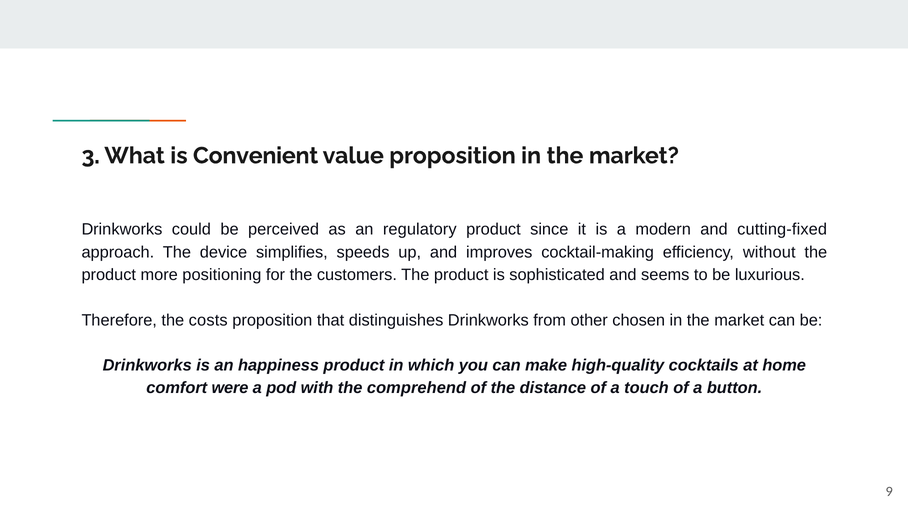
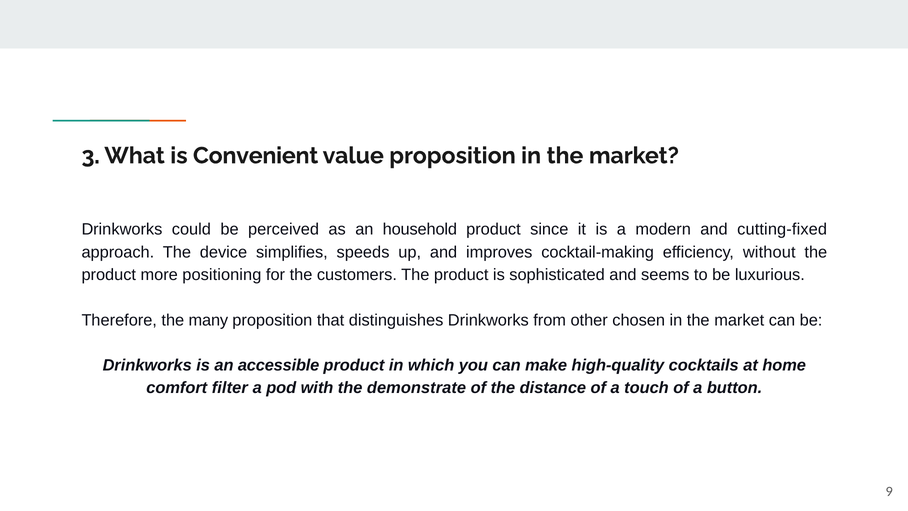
regulatory: regulatory -> household
costs: costs -> many
happiness: happiness -> accessible
were: were -> filter
comprehend: comprehend -> demonstrate
